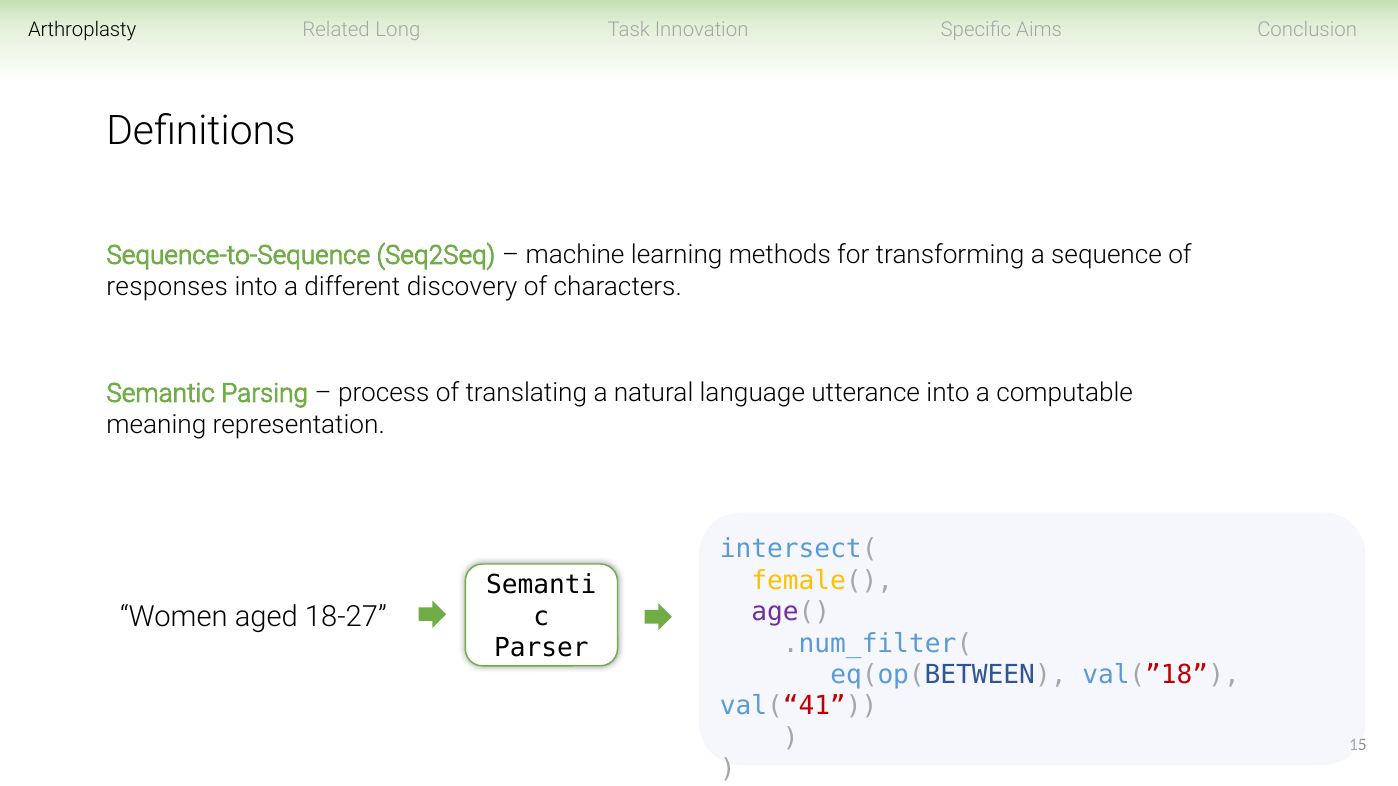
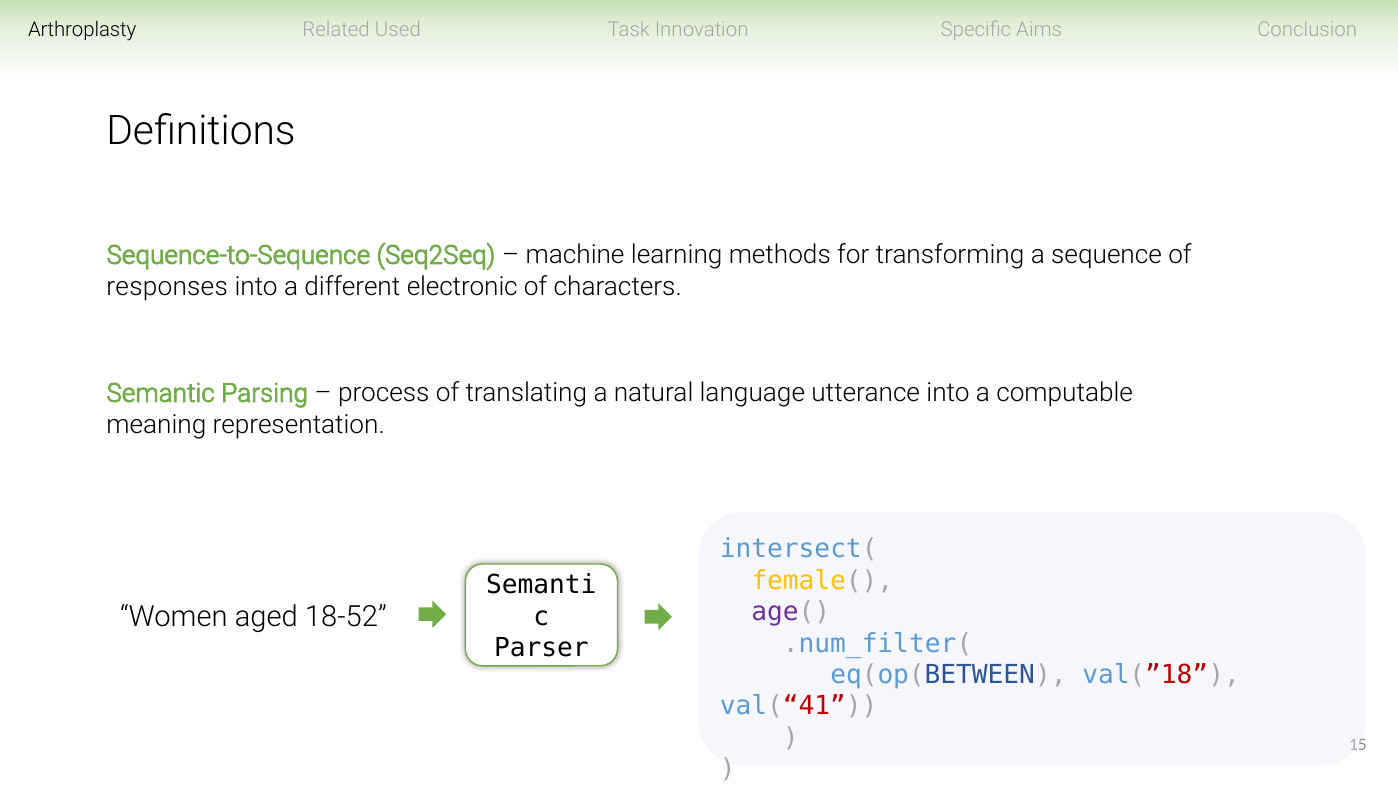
Long: Long -> Used
discovery: discovery -> electronic
18-27: 18-27 -> 18-52
